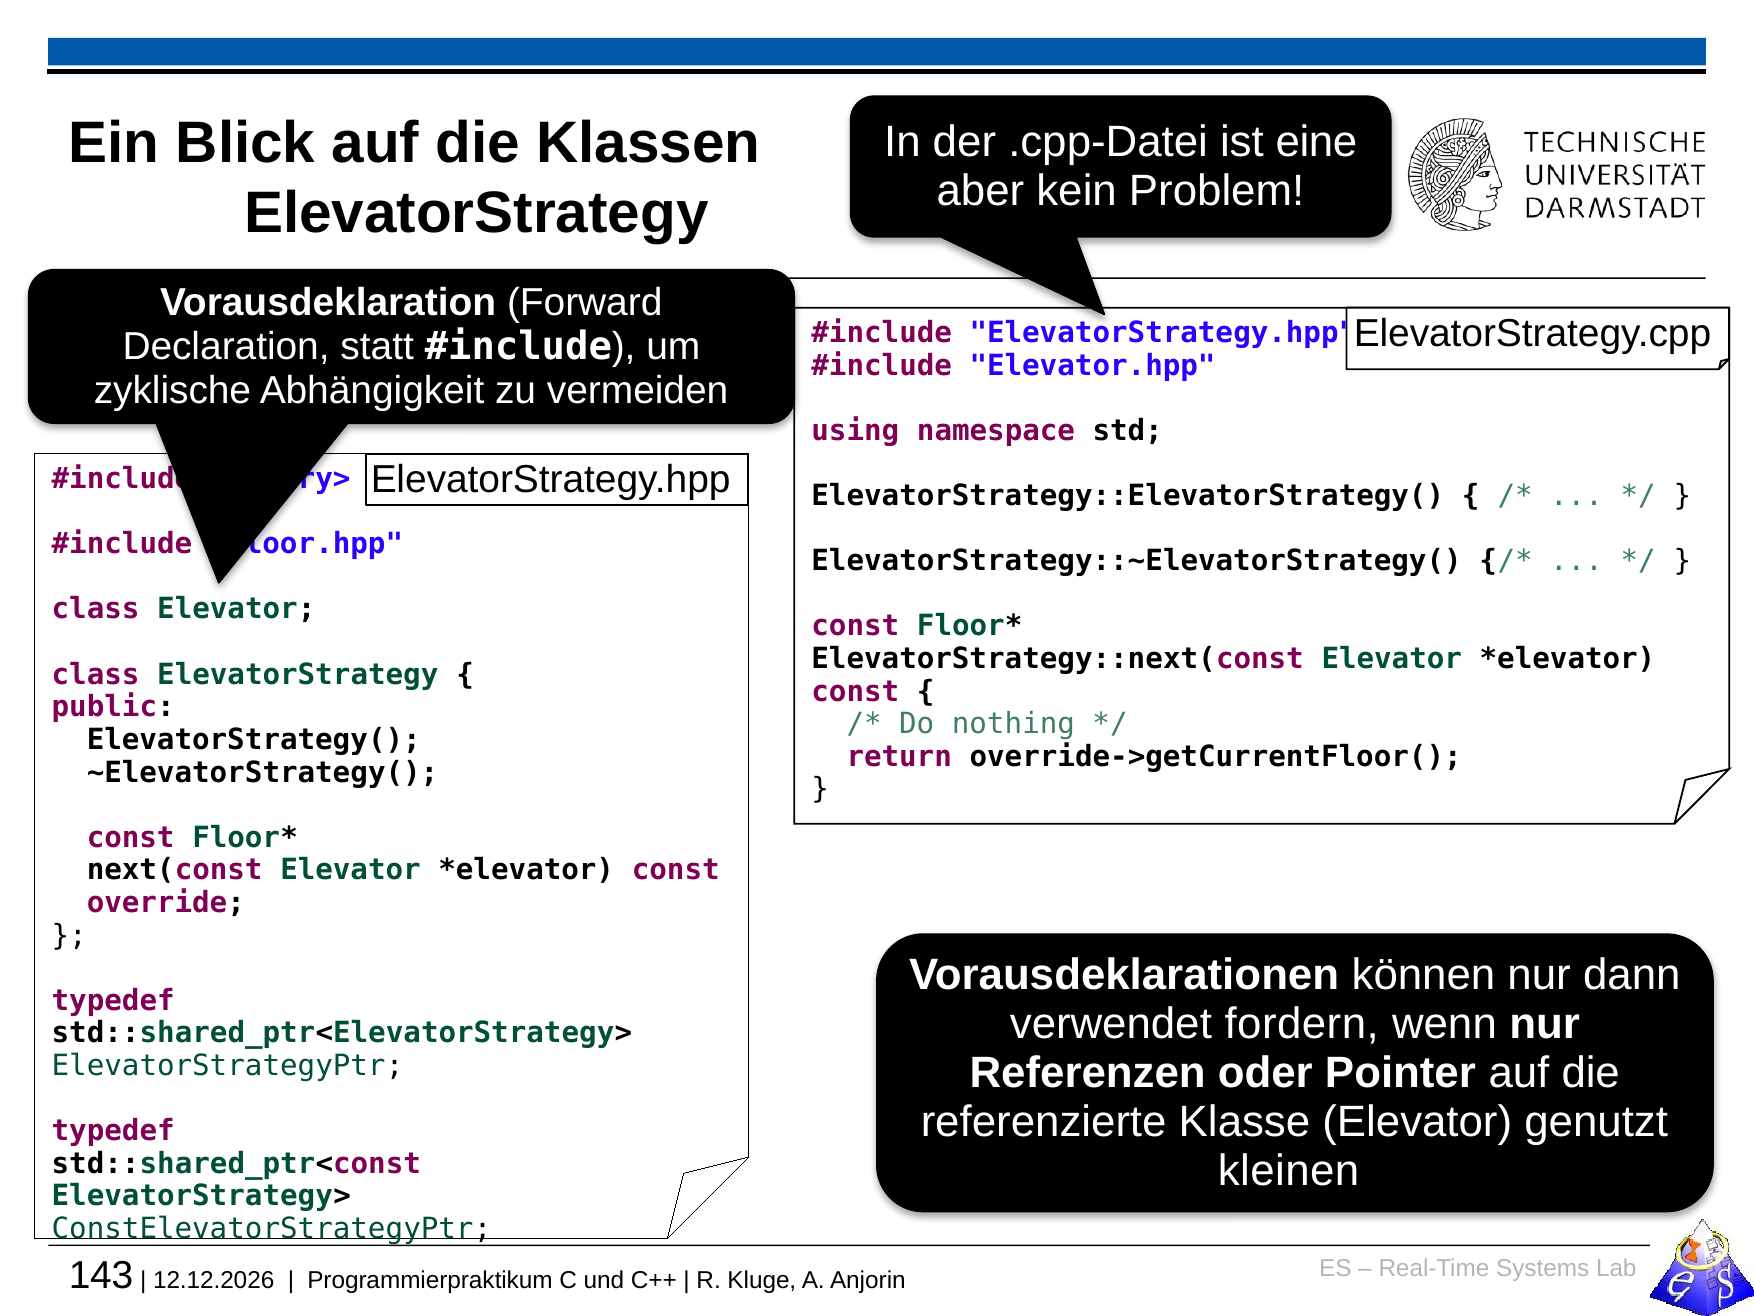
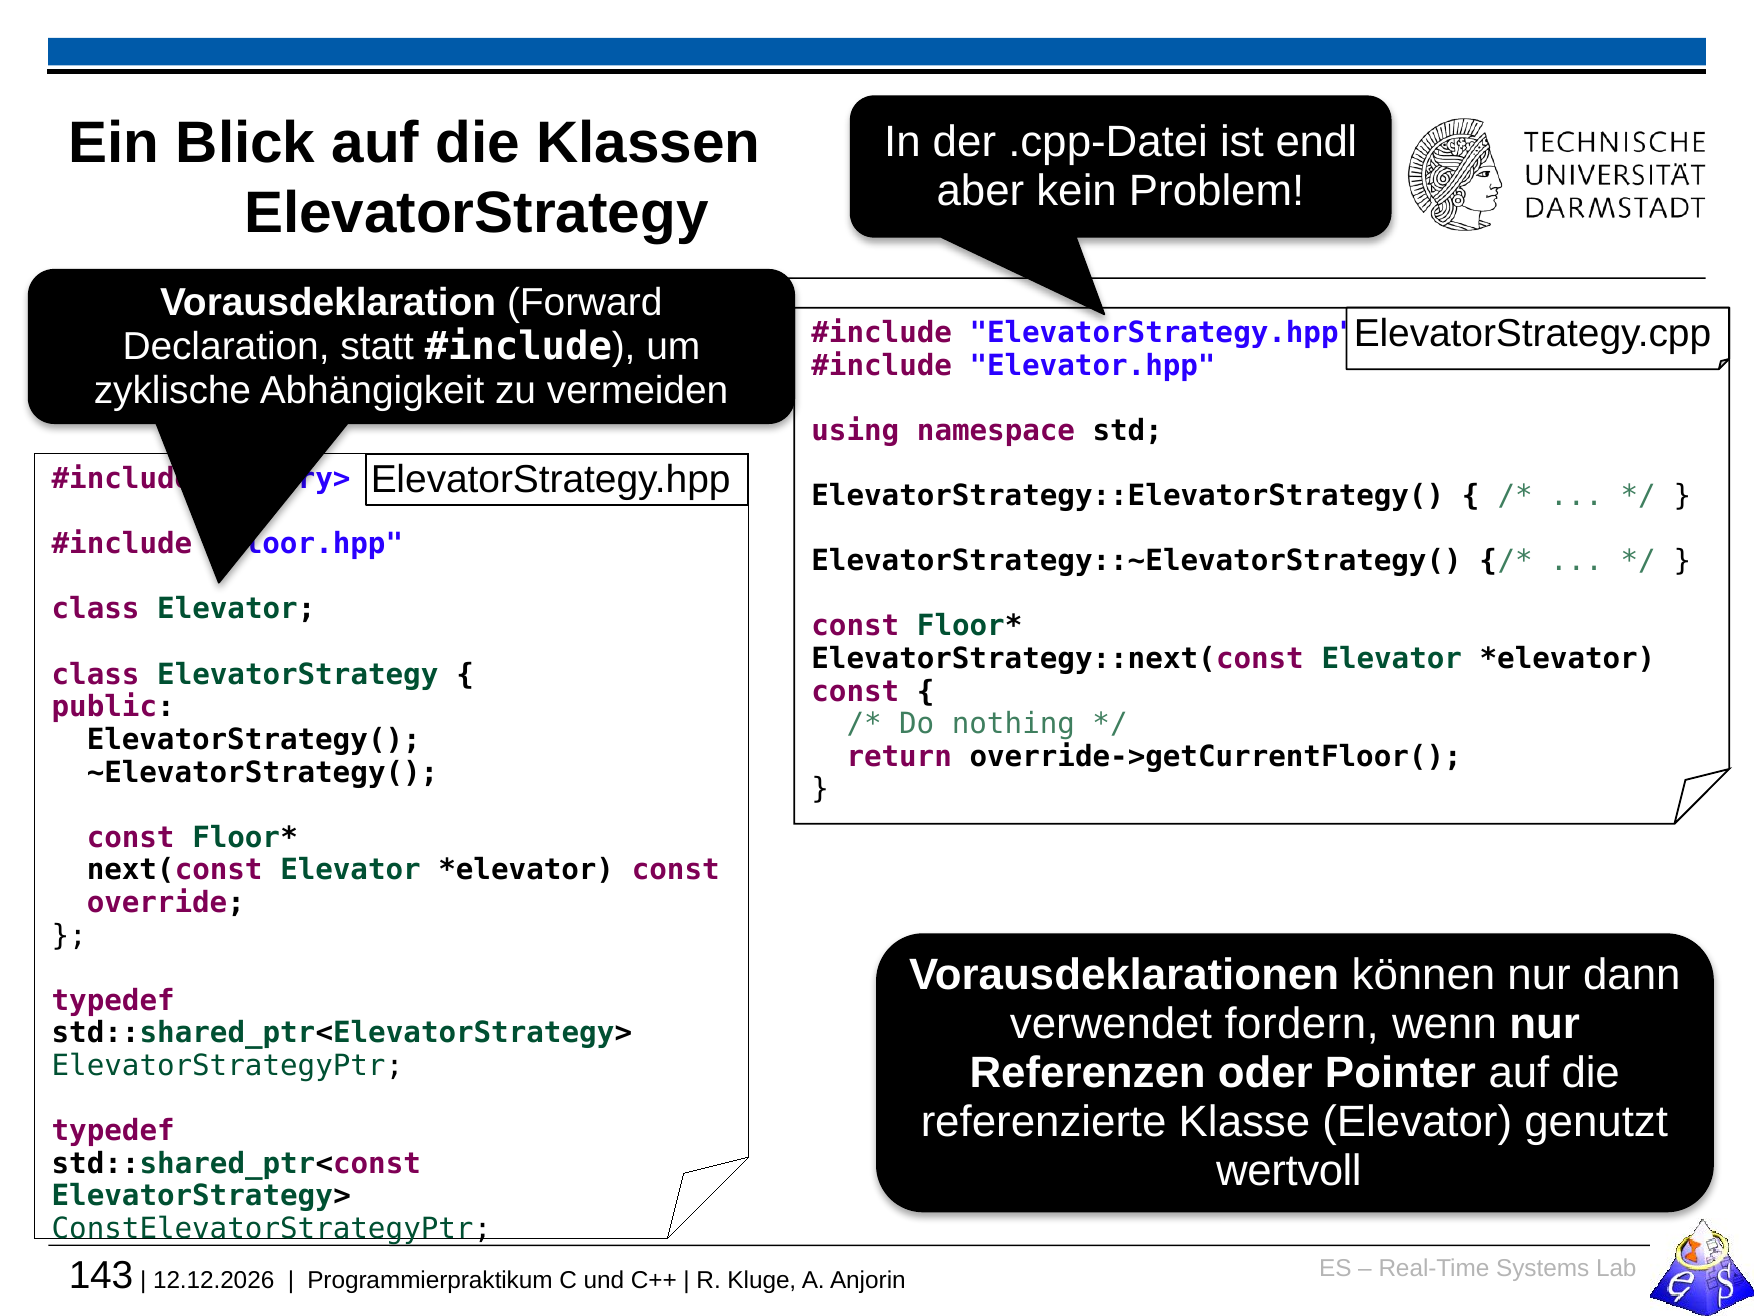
eine: eine -> endl
kleinen: kleinen -> wertvoll
